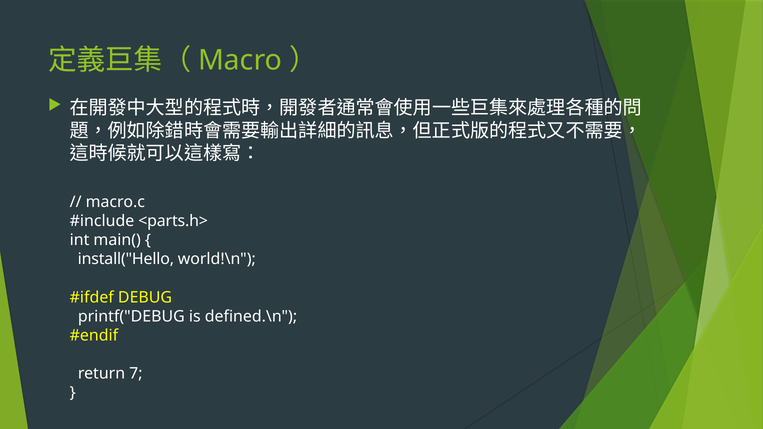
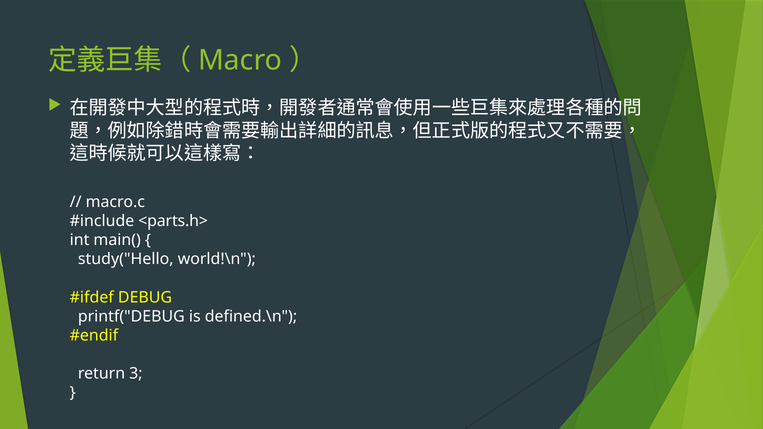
install("Hello: install("Hello -> study("Hello
7: 7 -> 3
